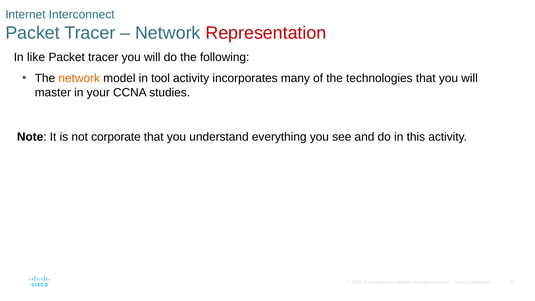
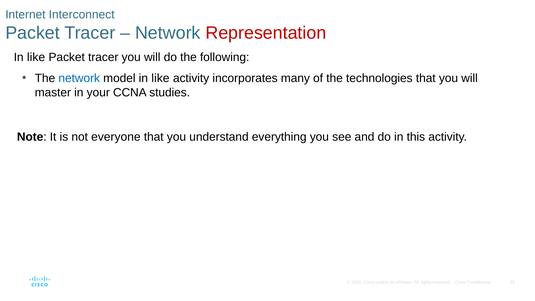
network at (79, 78) colour: orange -> blue
model in tool: tool -> like
corporate: corporate -> everyone
